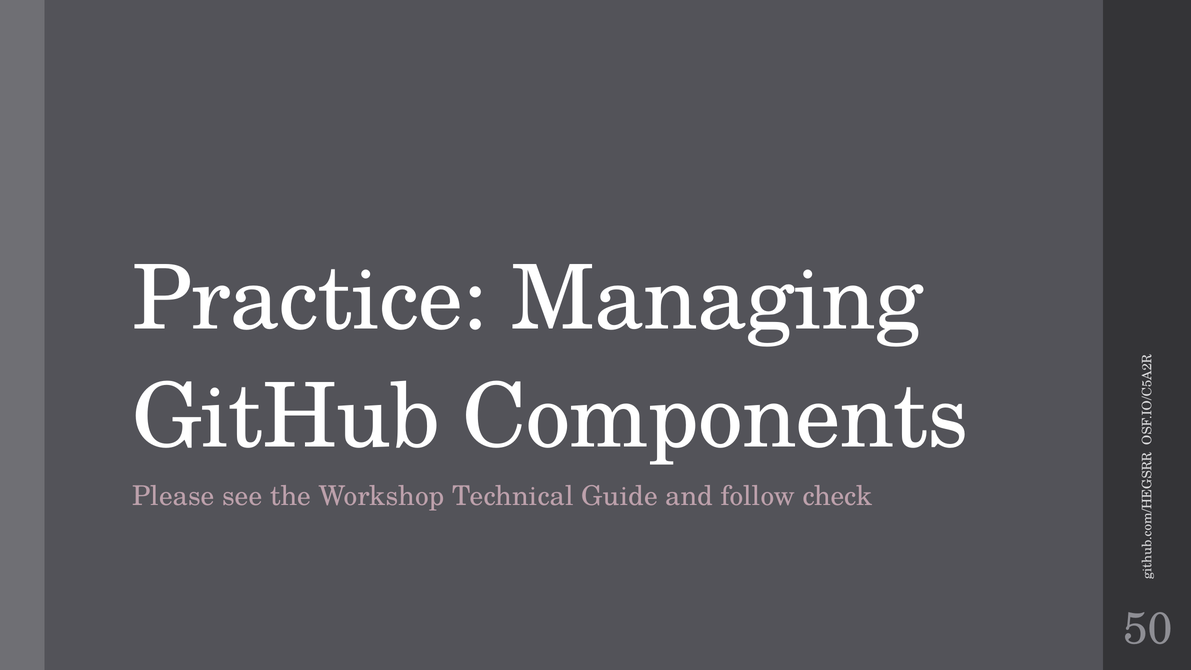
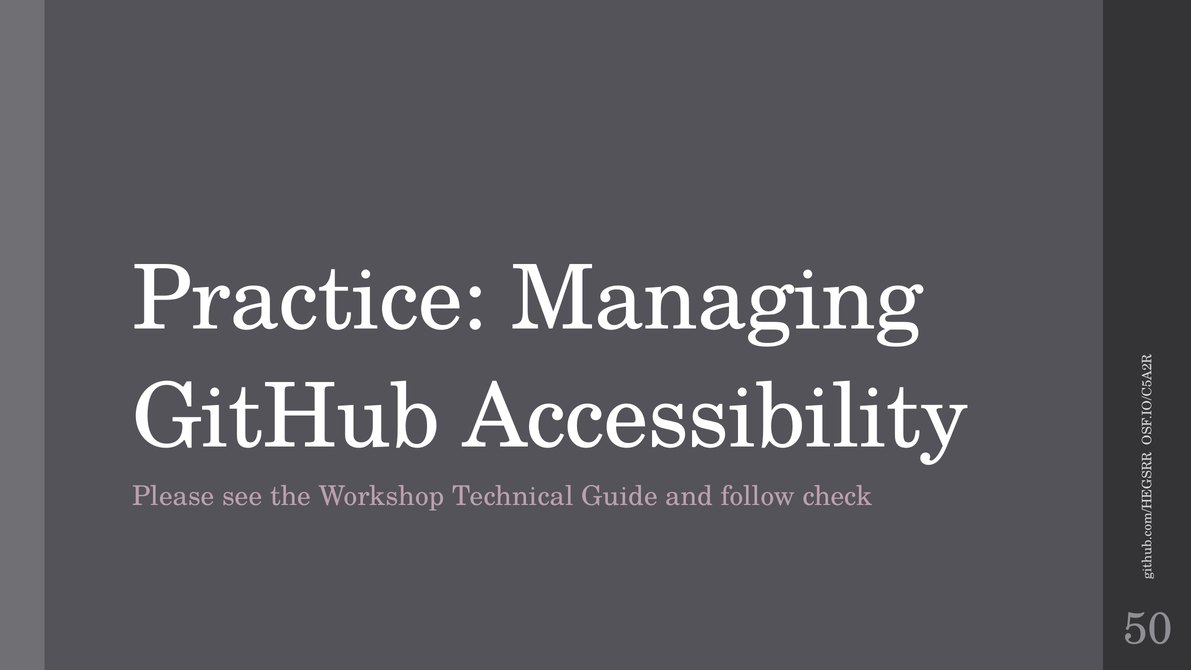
Components: Components -> Accessibility
